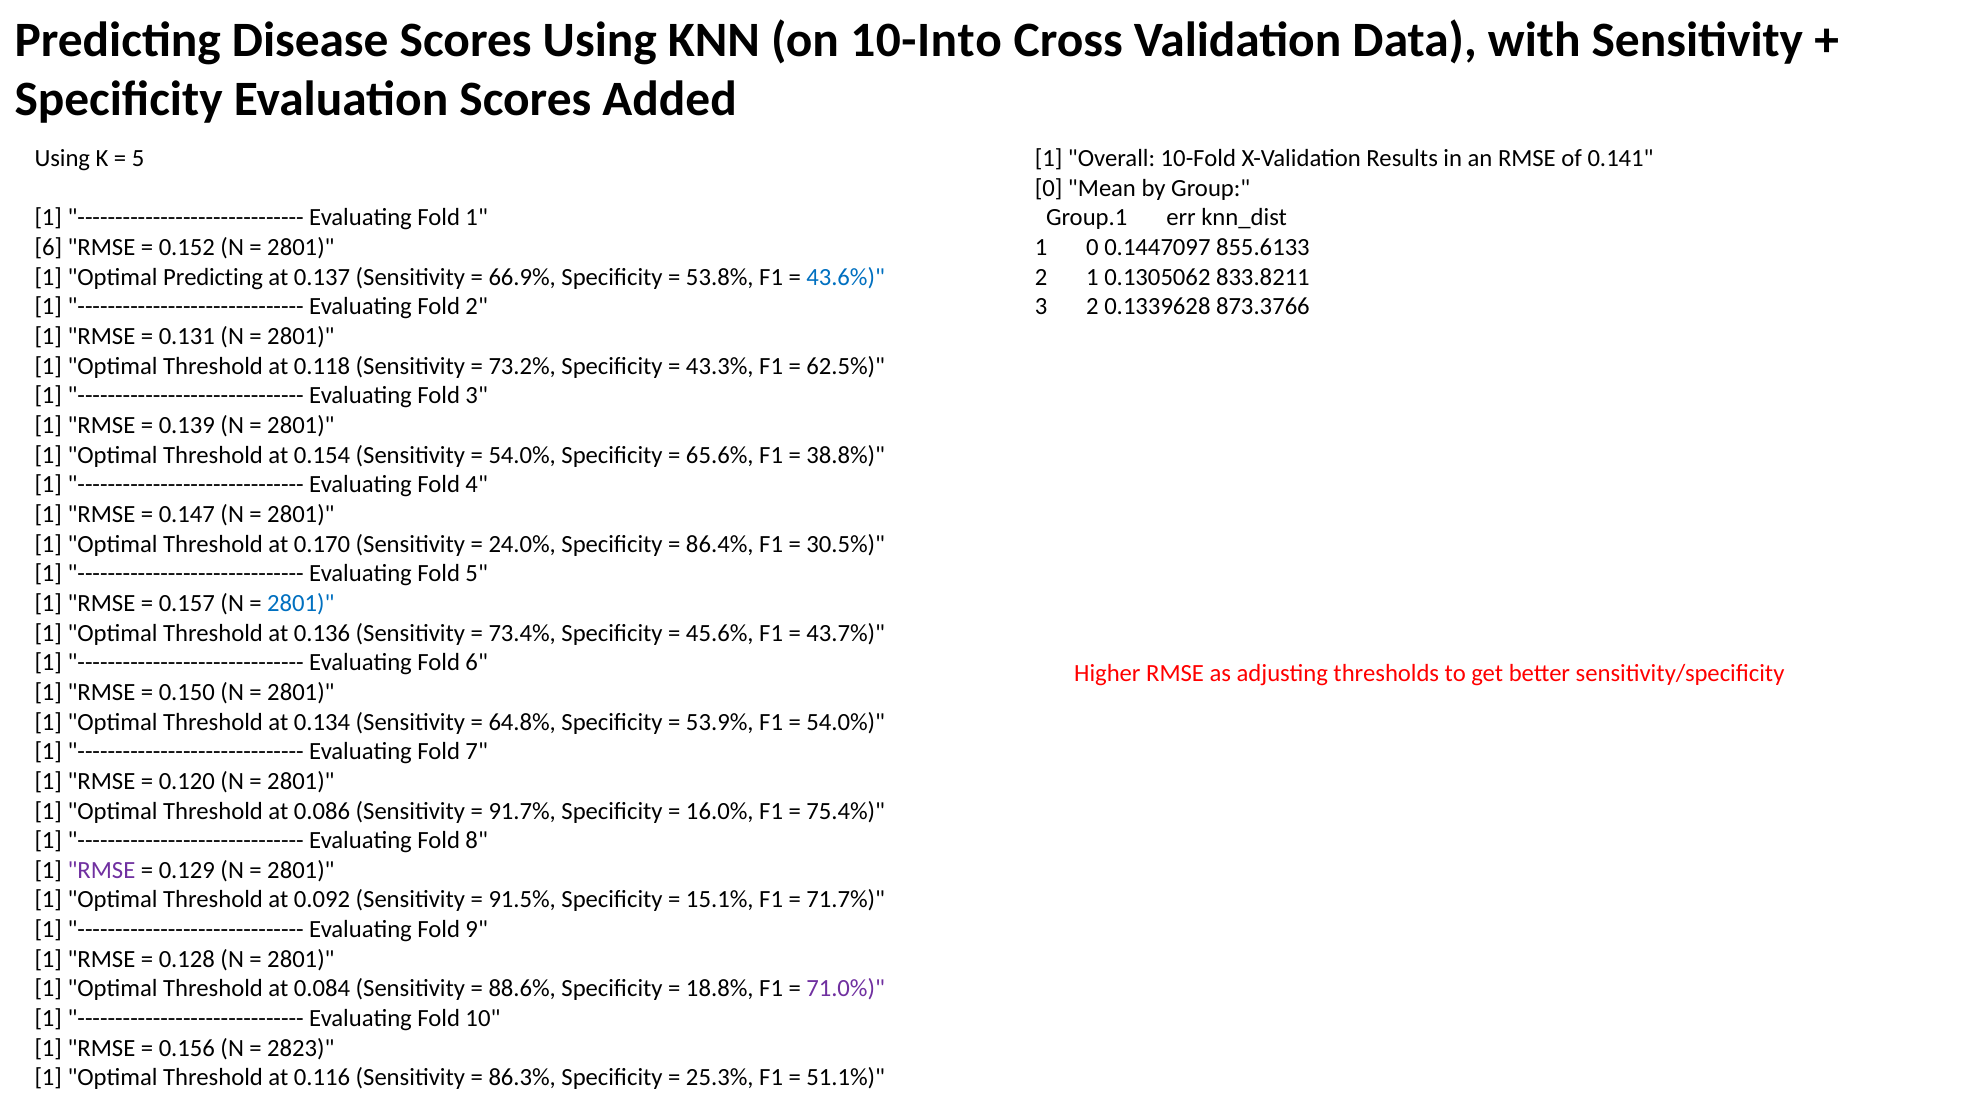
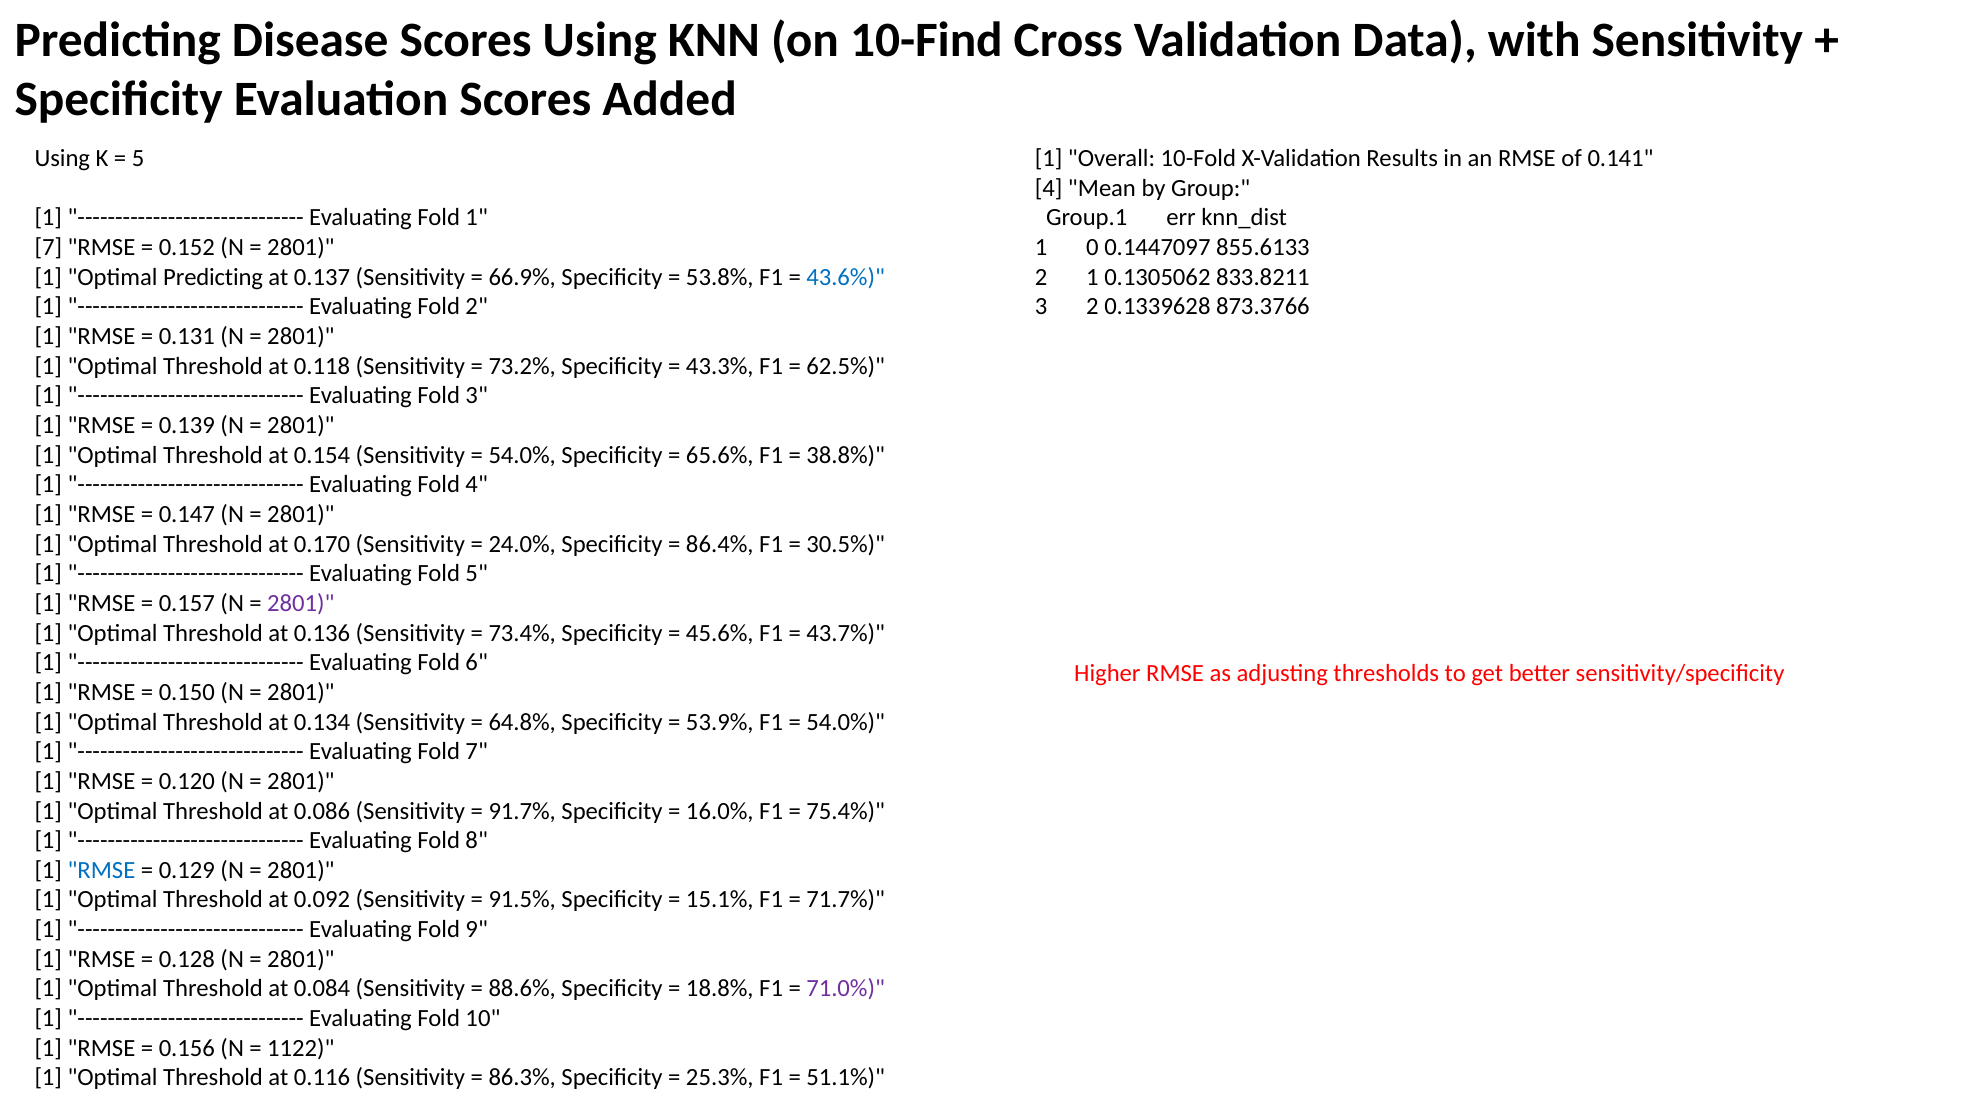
10-Into: 10-Into -> 10-Find
0 at (1049, 188): 0 -> 4
6 at (48, 247): 6 -> 7
2801 at (301, 603) colour: blue -> purple
RMSE at (101, 870) colour: purple -> blue
2823: 2823 -> 1122
